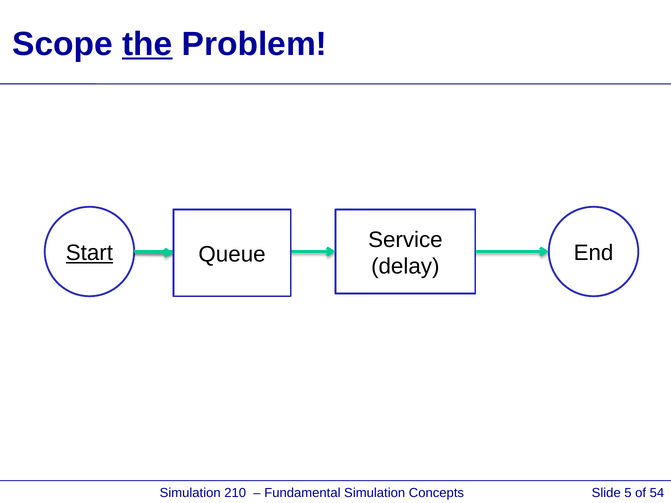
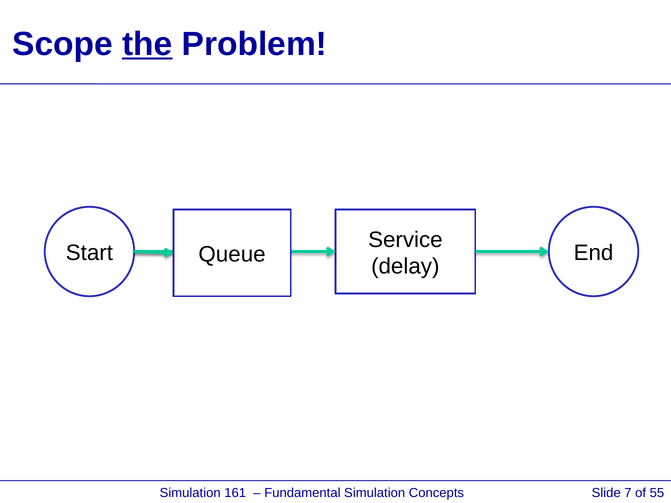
Start underline: present -> none
210: 210 -> 161
5: 5 -> 7
54: 54 -> 55
